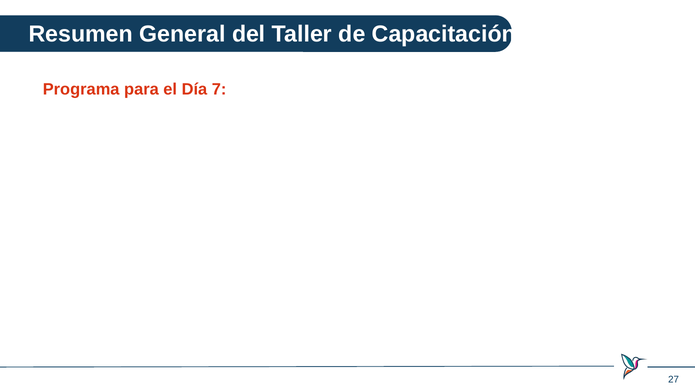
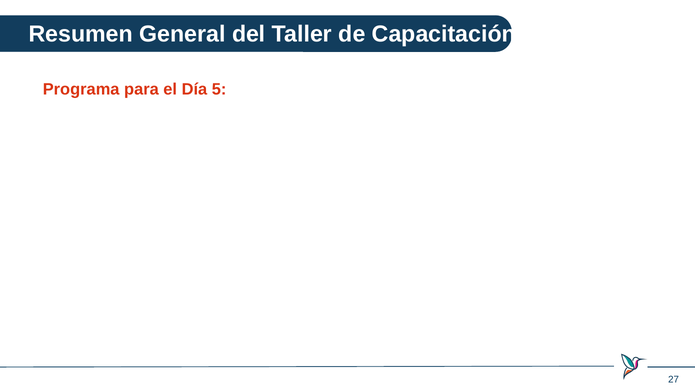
7: 7 -> 5
